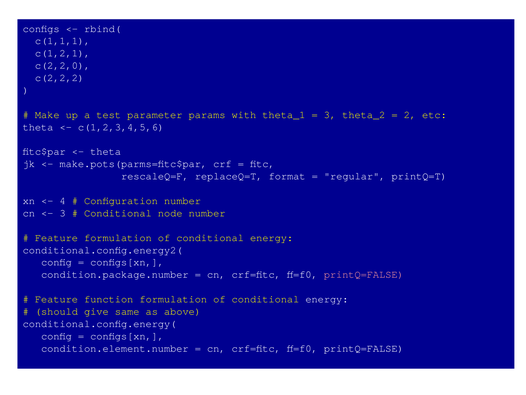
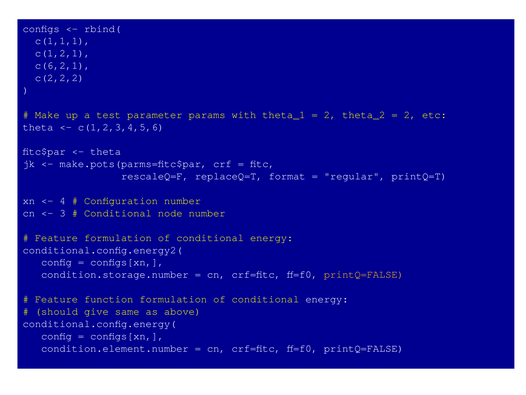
c(2,2,0: c(2,2,0 -> c(6,2,1
3 at (330, 115): 3 -> 2
condition.package.number: condition.package.number -> condition.storage.number
printQ=FALSE at (364, 274) colour: pink -> yellow
